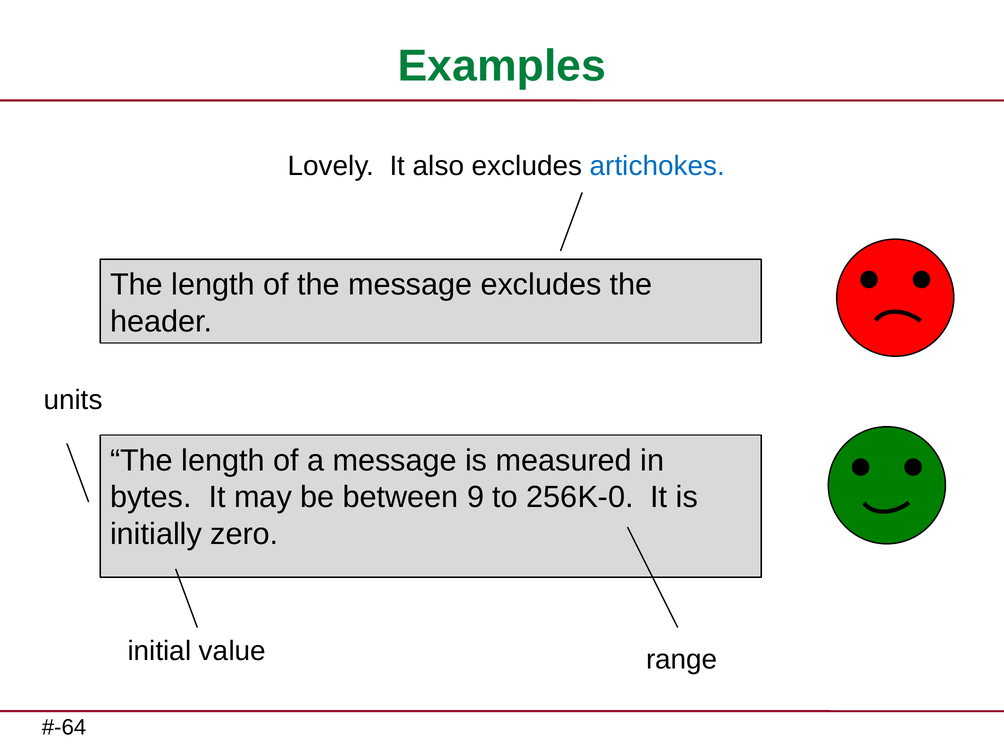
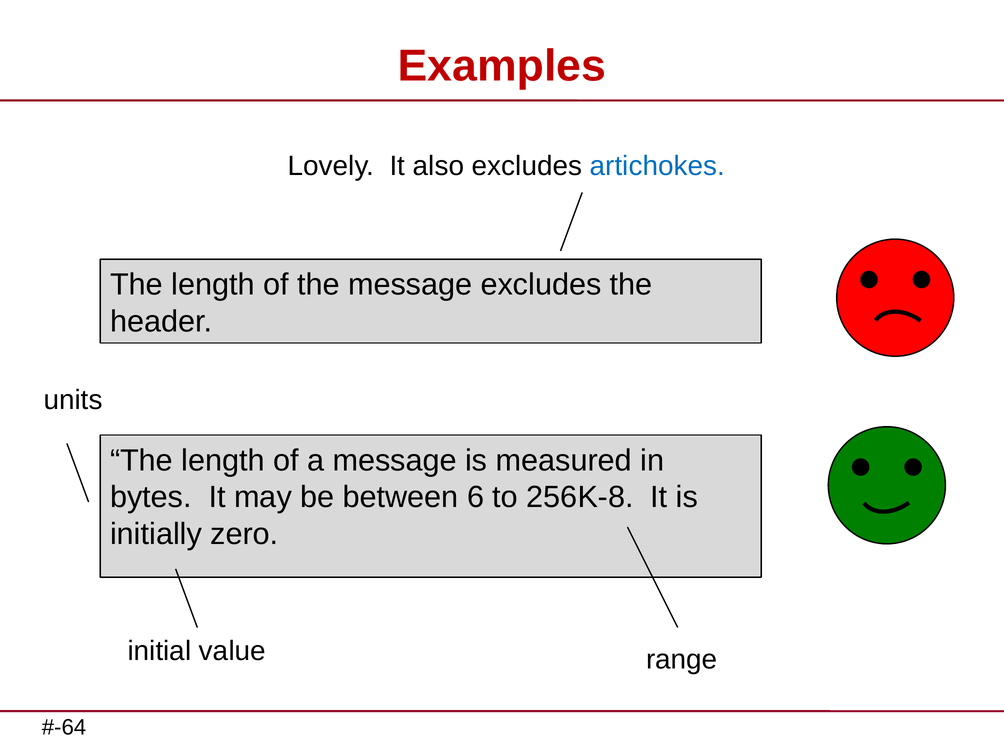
Examples colour: green -> red
9: 9 -> 6
256K-0: 256K-0 -> 256K-8
